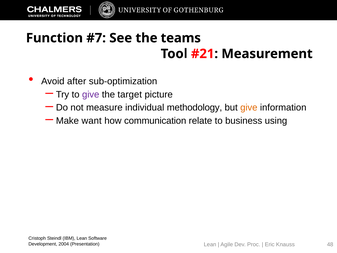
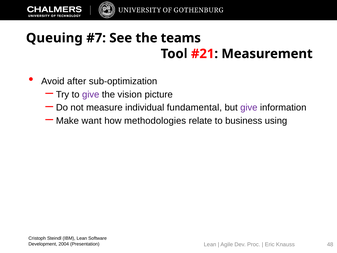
Function: Function -> Queuing
target: target -> vision
methodology: methodology -> fundamental
give at (249, 108) colour: orange -> purple
communication: communication -> methodologies
